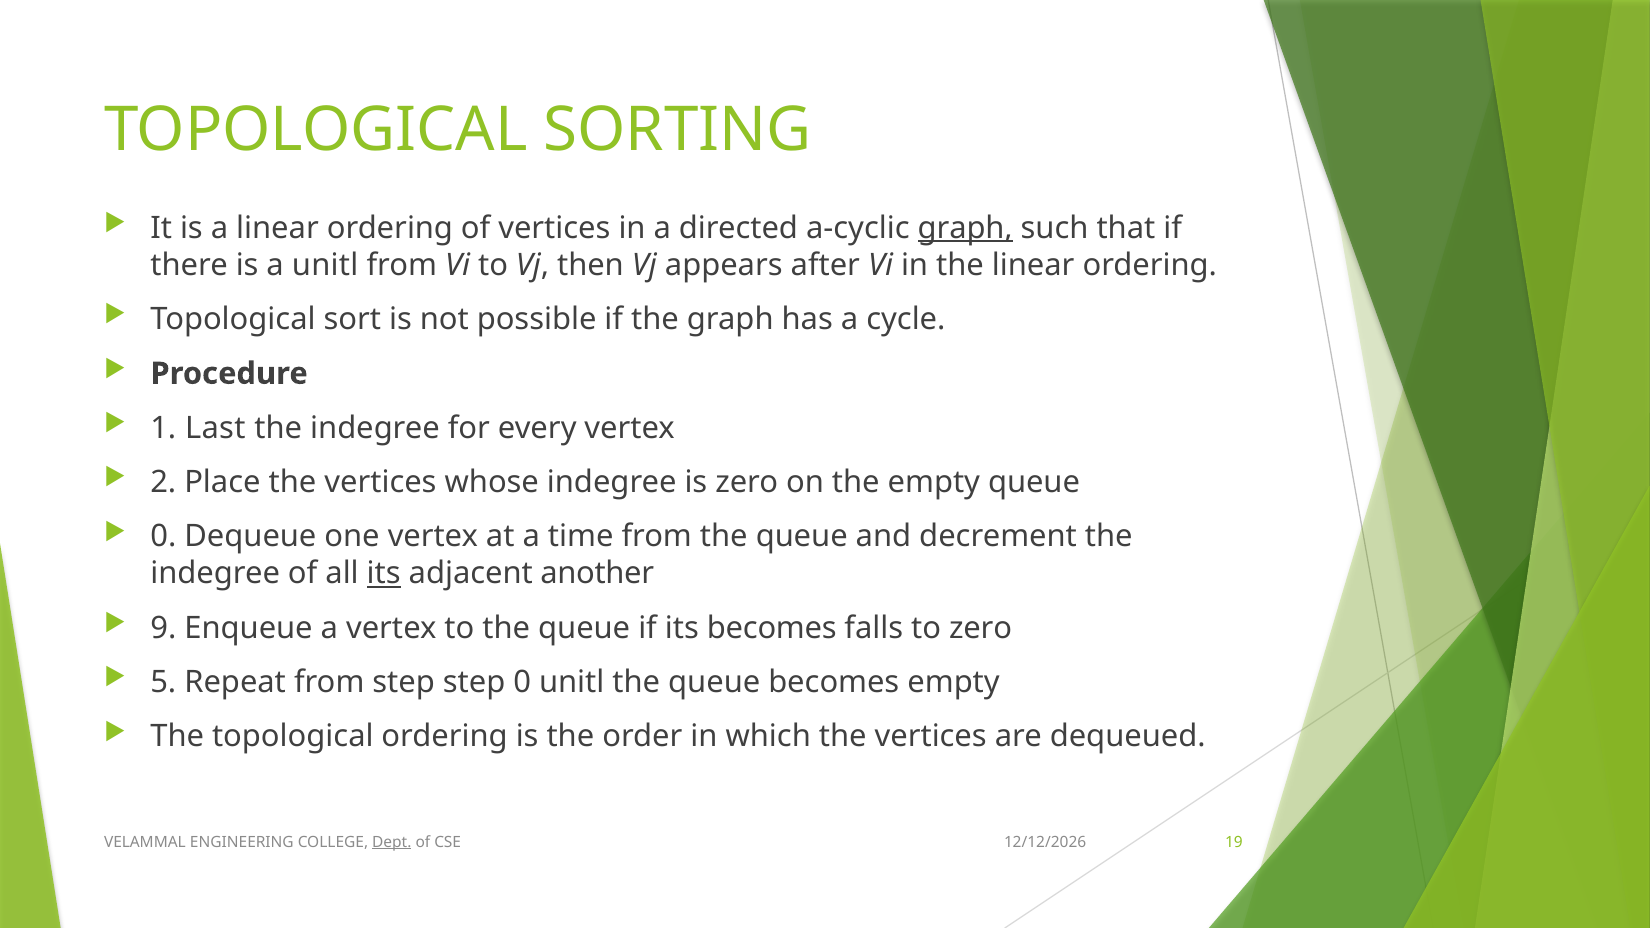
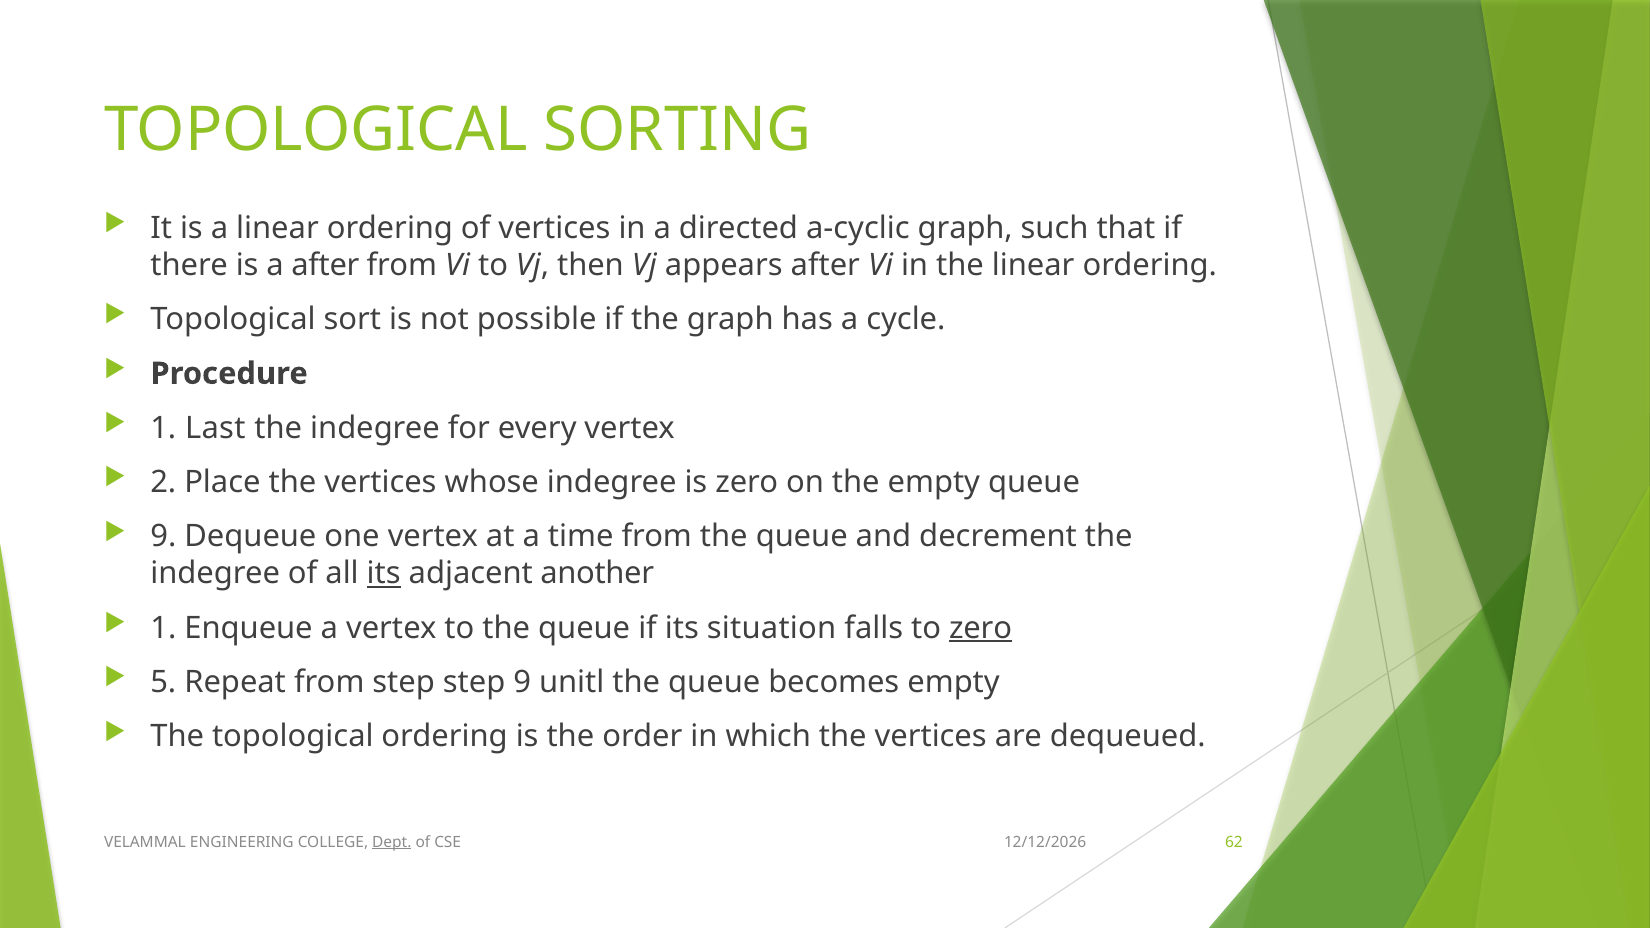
graph at (965, 228) underline: present -> none
a unitl: unitl -> after
0 at (163, 537): 0 -> 9
9 at (163, 628): 9 -> 1
its becomes: becomes -> situation
zero at (981, 628) underline: none -> present
step 0: 0 -> 9
19: 19 -> 62
